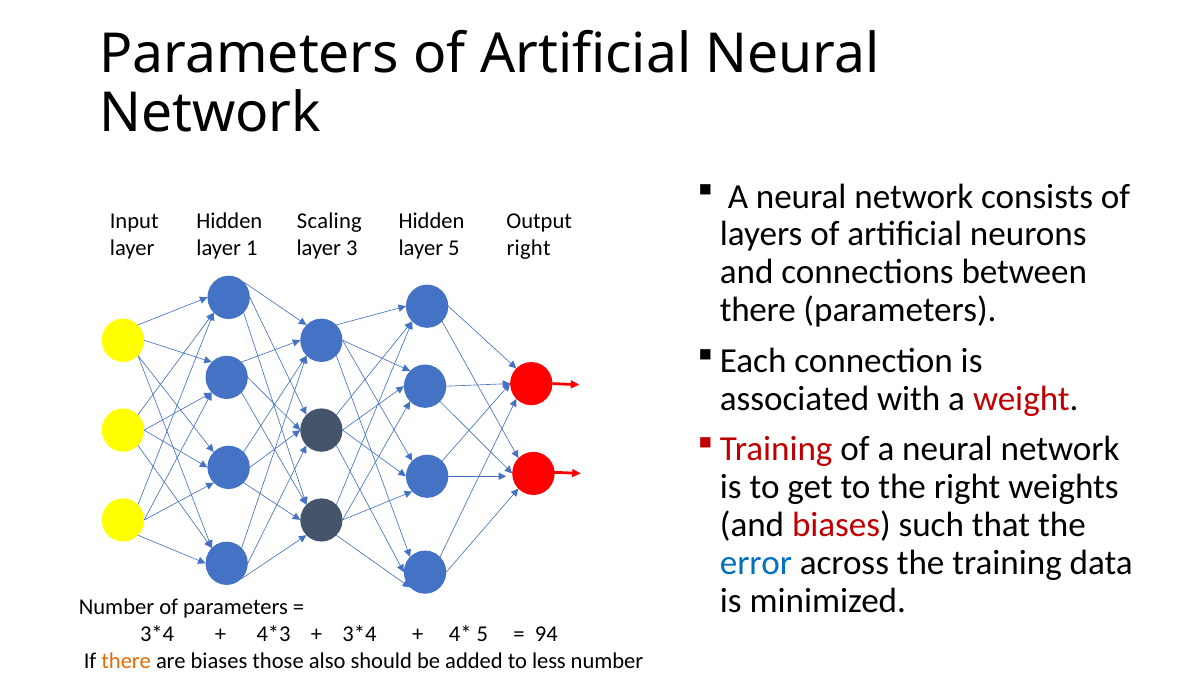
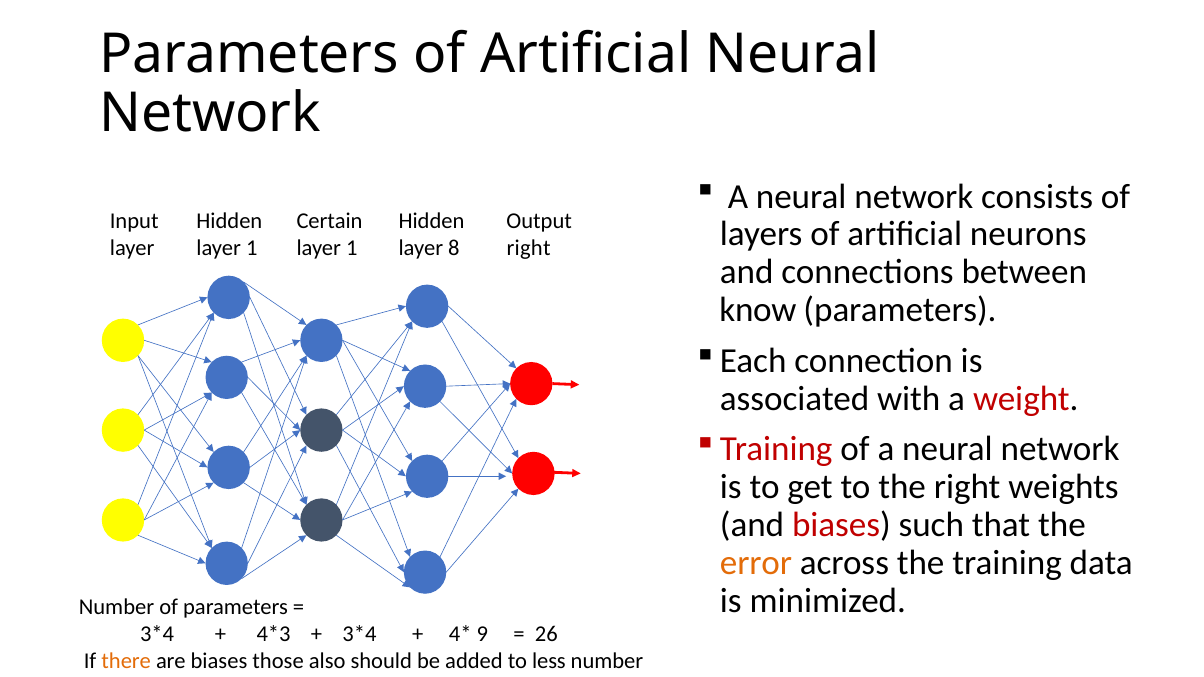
Scaling: Scaling -> Certain
3 at (352, 249): 3 -> 1
layer 5: 5 -> 8
there at (758, 310): there -> know
error colour: blue -> orange
5 at (482, 634): 5 -> 9
94: 94 -> 26
